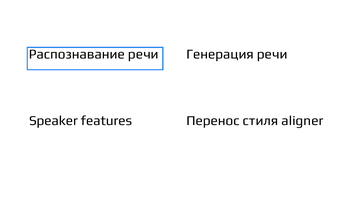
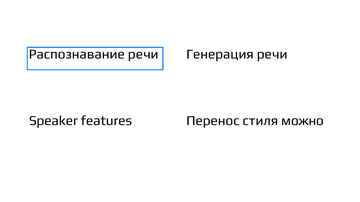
aligner: aligner -> можно
